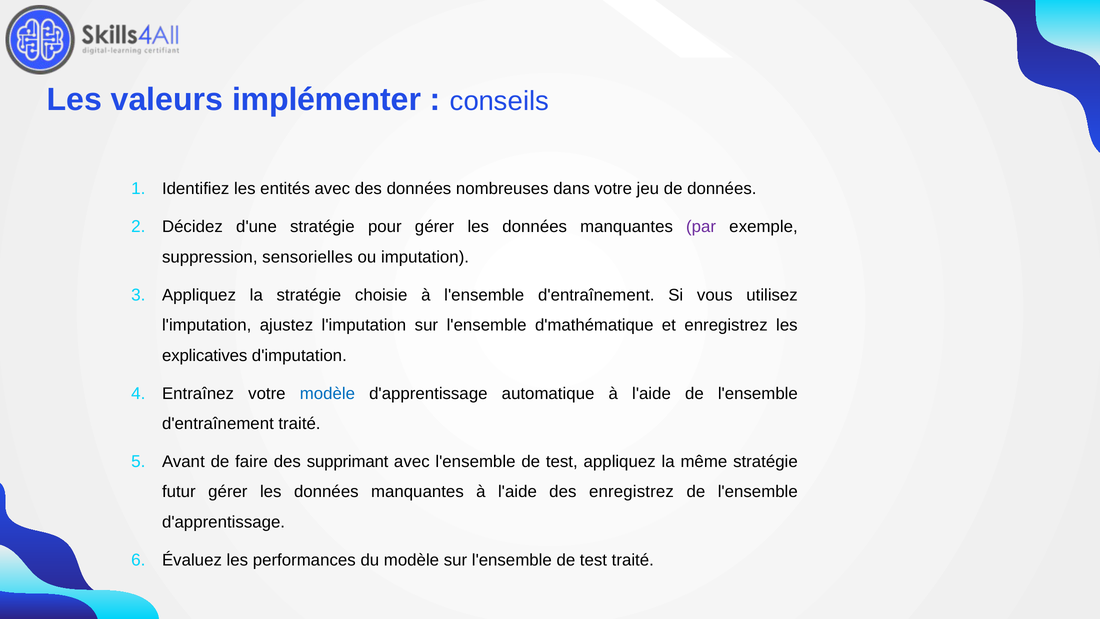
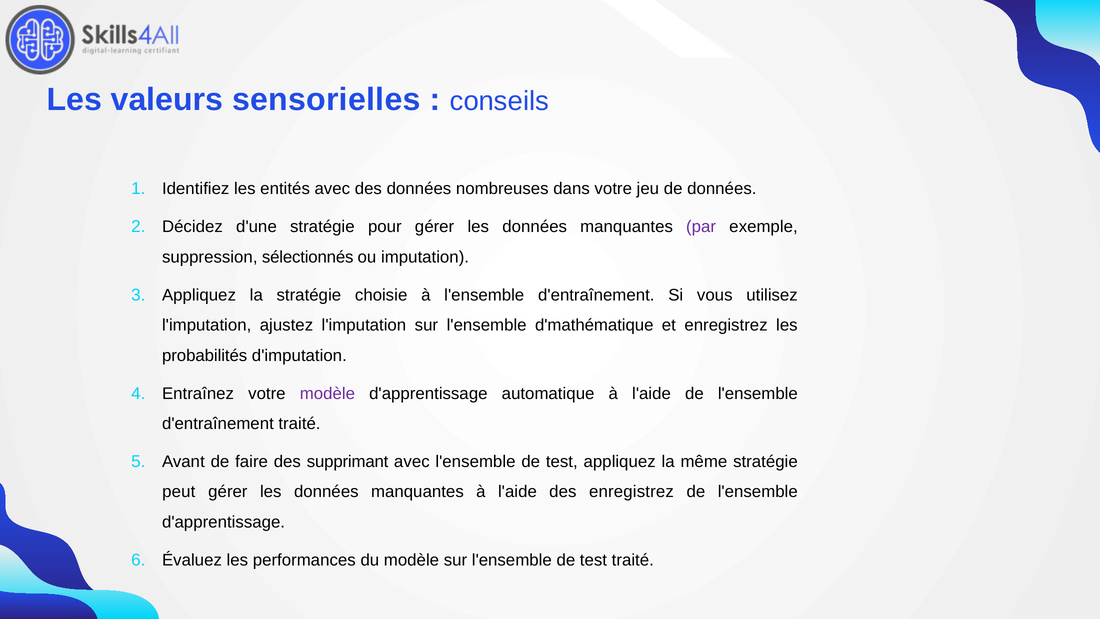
implémenter: implémenter -> sensorielles
sensorielles: sensorielles -> sélectionnés
explicatives: explicatives -> probabilités
modèle at (327, 393) colour: blue -> purple
futur: futur -> peut
